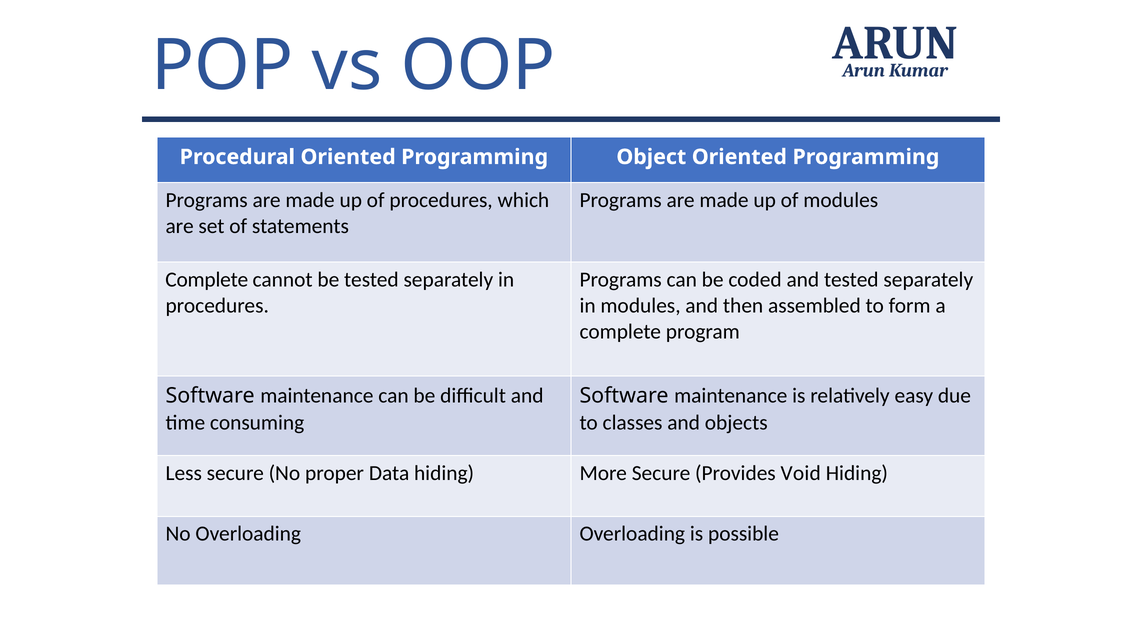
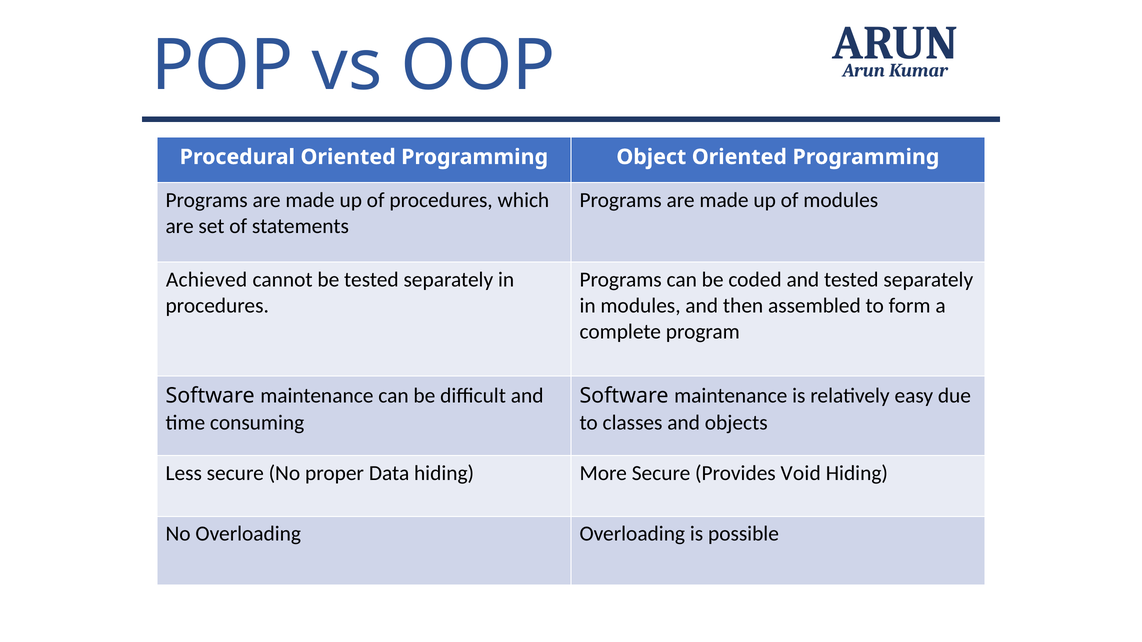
Complete at (207, 280): Complete -> Achieved
